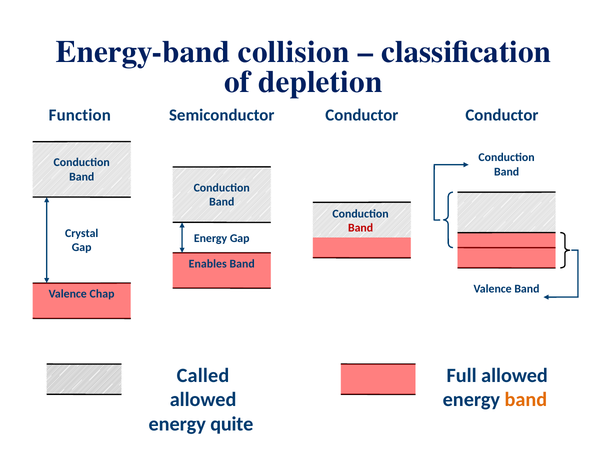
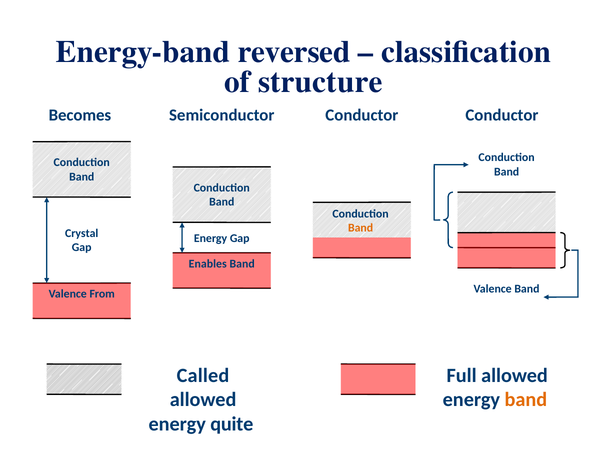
collision: collision -> reversed
depletion: depletion -> structure
Function: Function -> Becomes
Band at (361, 228) colour: red -> orange
Chap: Chap -> From
